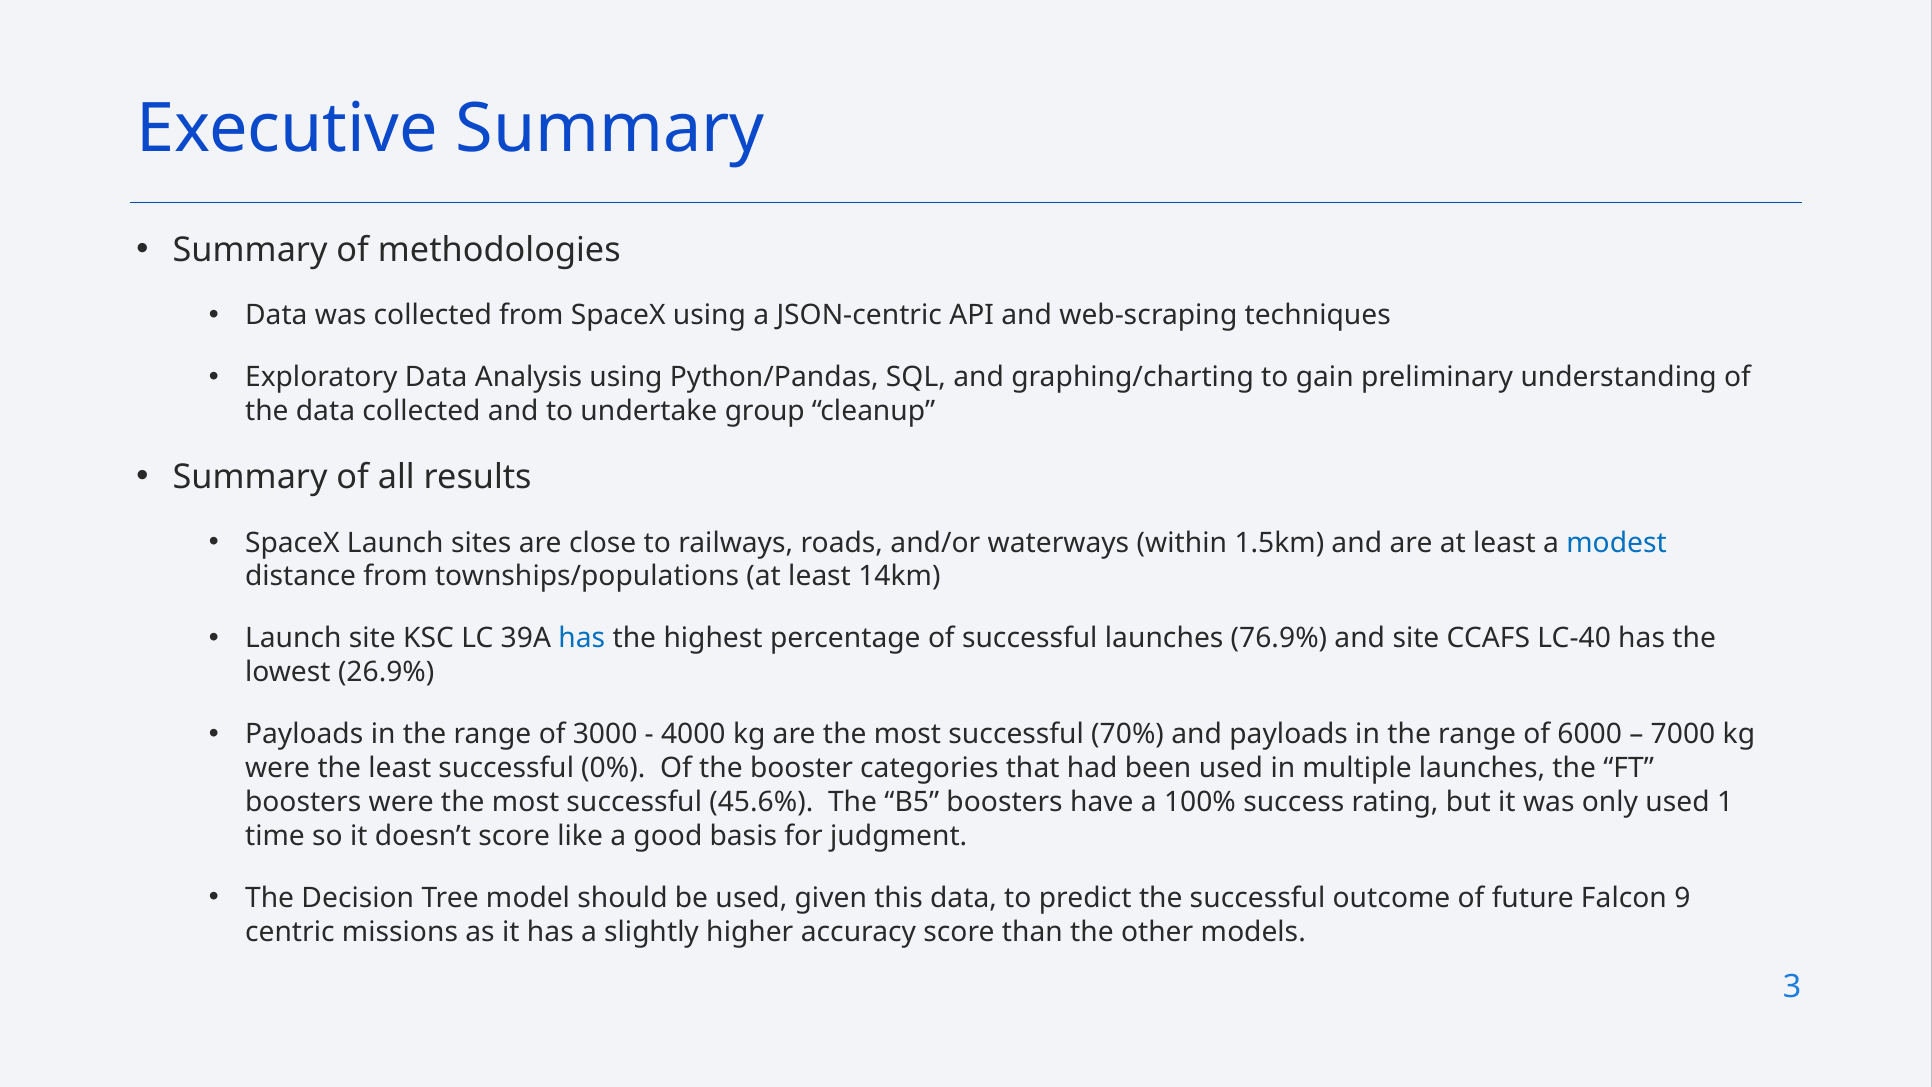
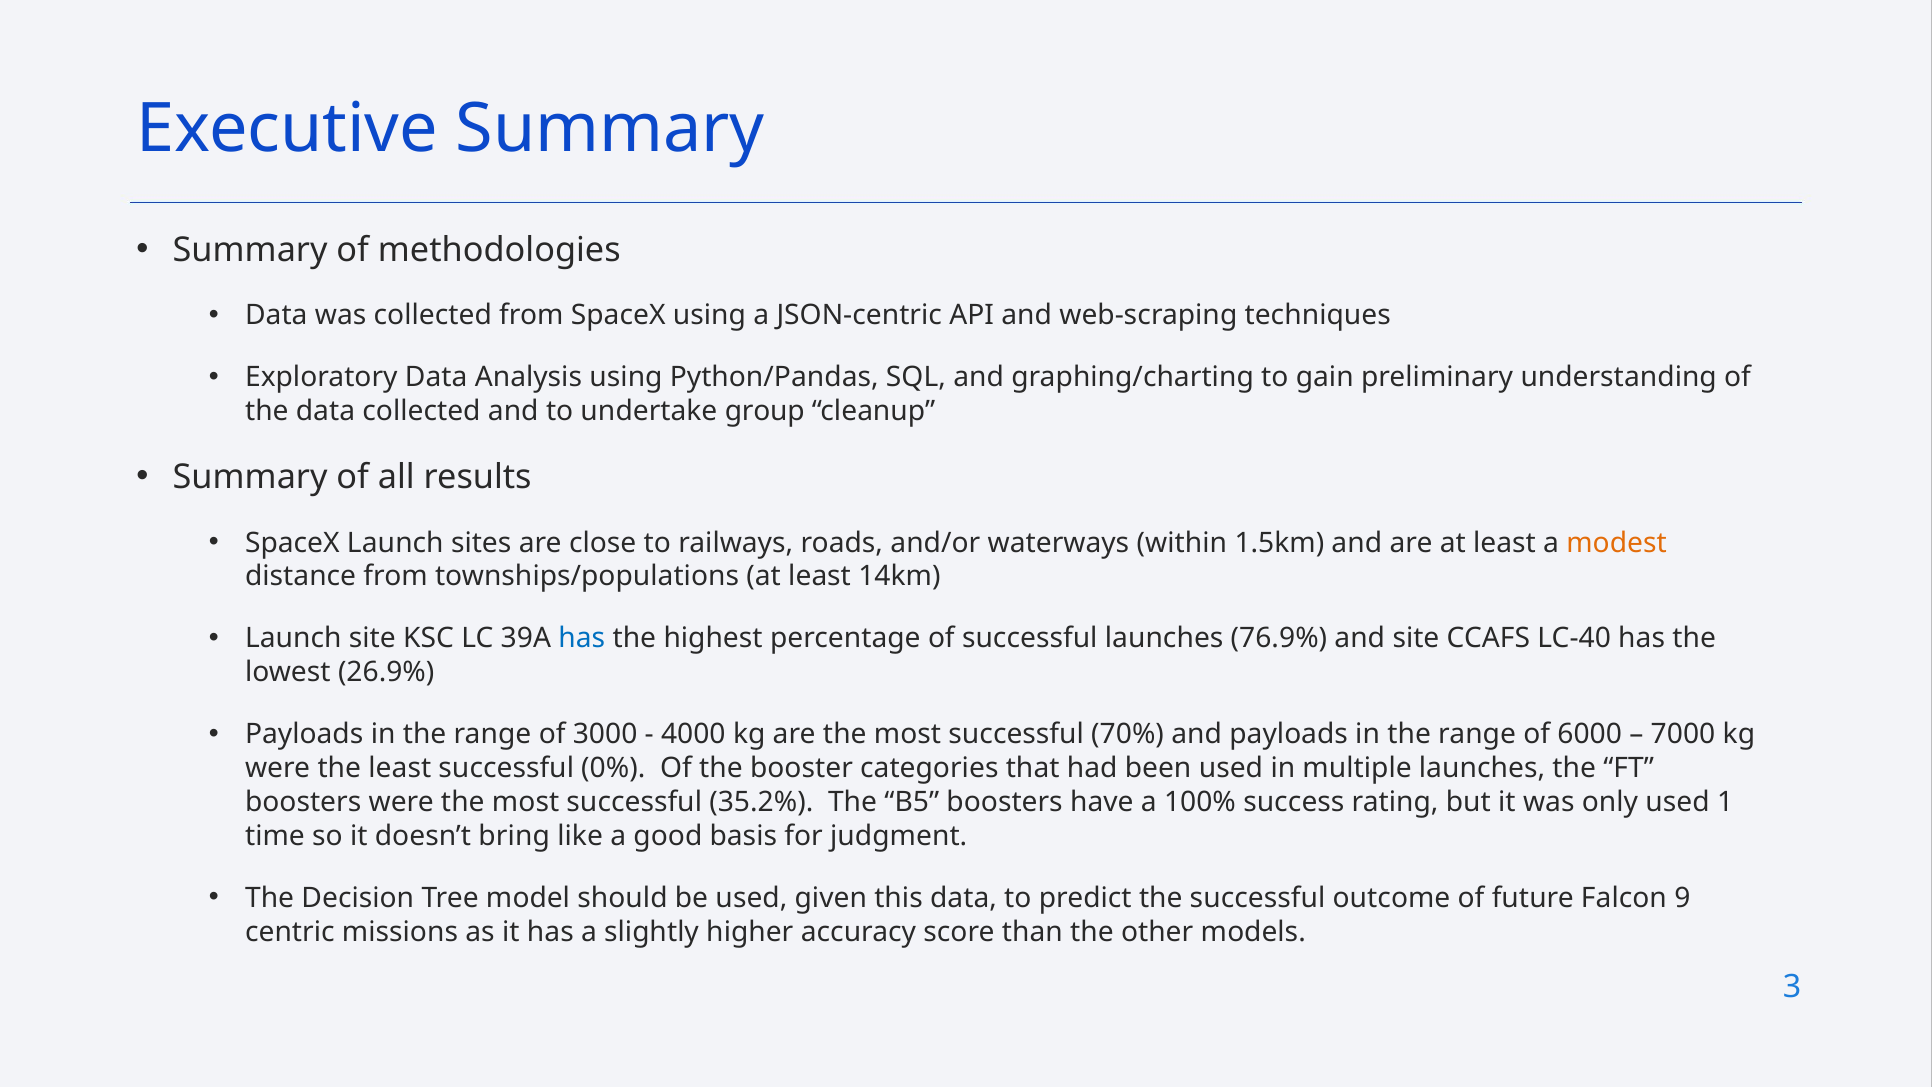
modest colour: blue -> orange
45.6%: 45.6% -> 35.2%
doesn’t score: score -> bring
